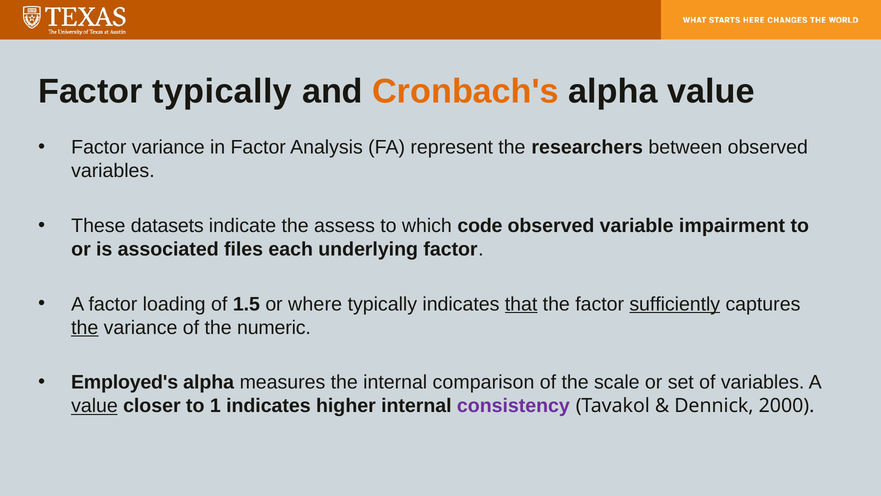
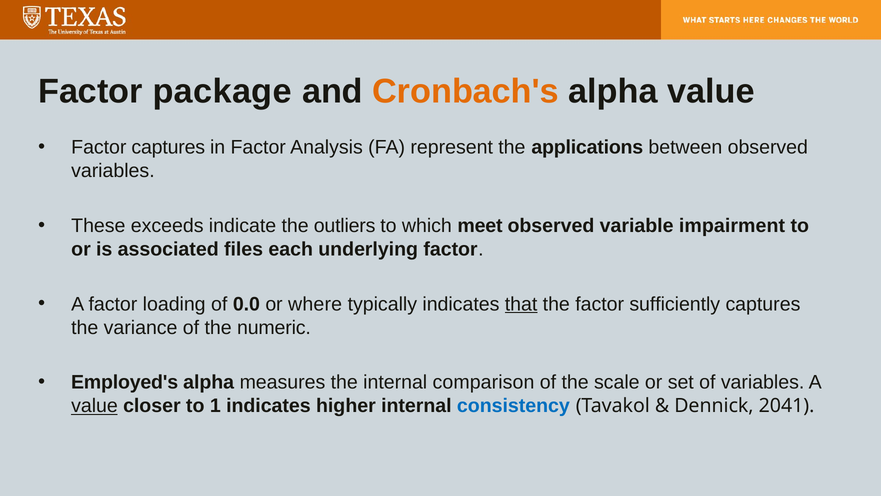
Factor typically: typically -> package
Factor variance: variance -> captures
researchers: researchers -> applications
datasets: datasets -> exceeds
assess: assess -> outliers
code: code -> meet
1.5: 1.5 -> 0.0
sufficiently underline: present -> none
the at (85, 327) underline: present -> none
consistency colour: purple -> blue
2000: 2000 -> 2041
